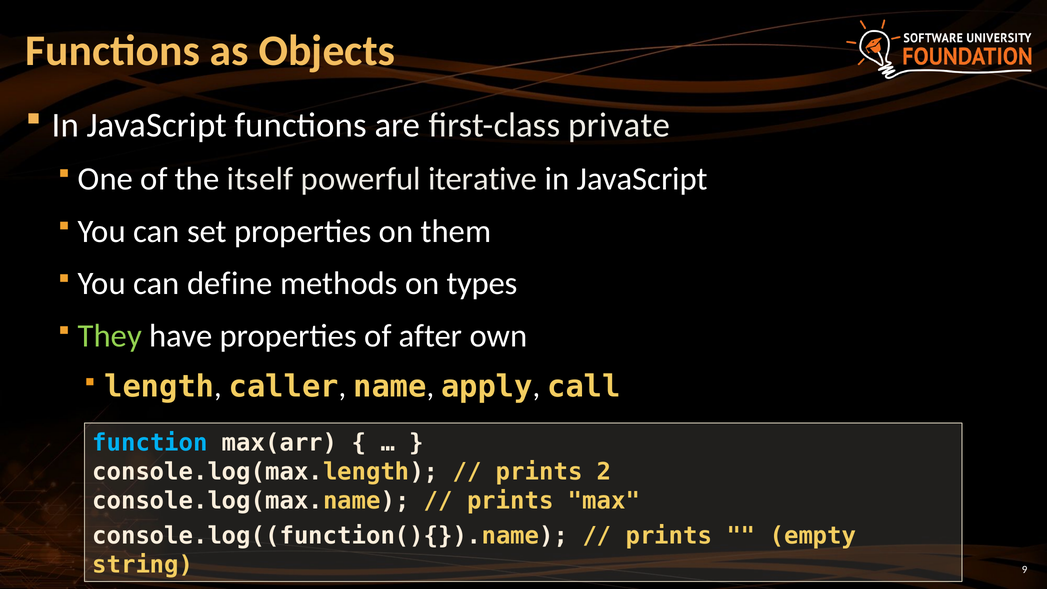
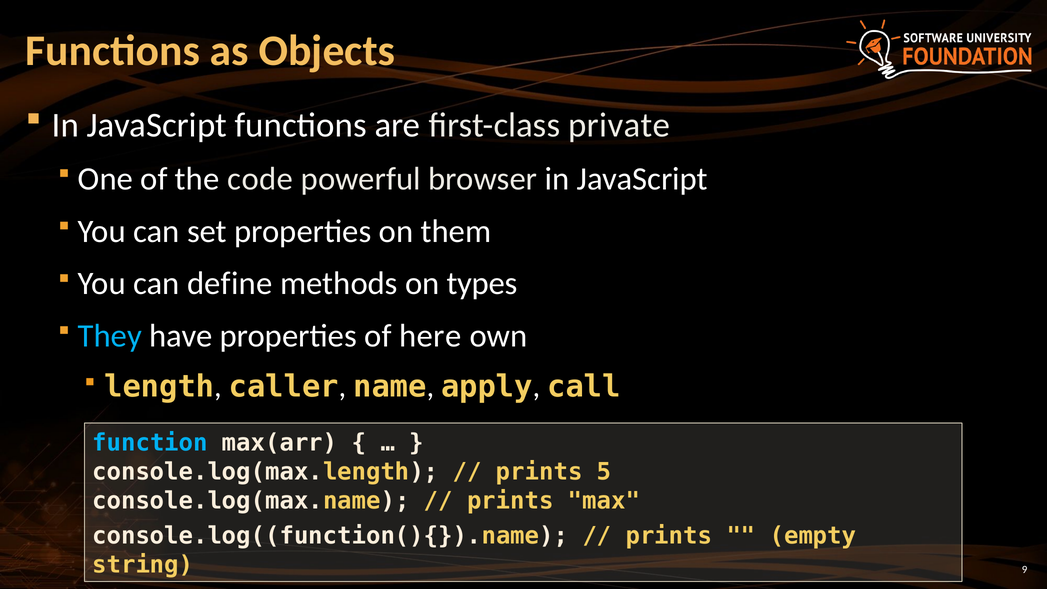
itself: itself -> code
iterative: iterative -> browser
They colour: light green -> light blue
after: after -> here
2: 2 -> 5
